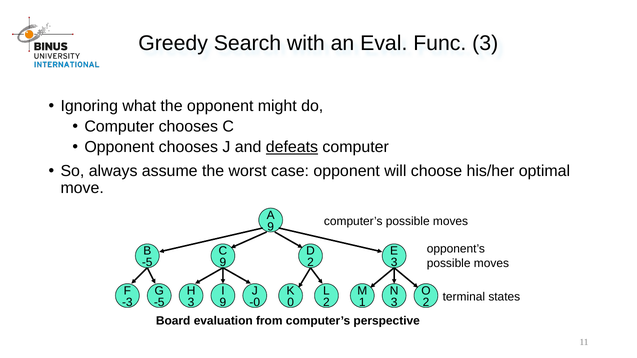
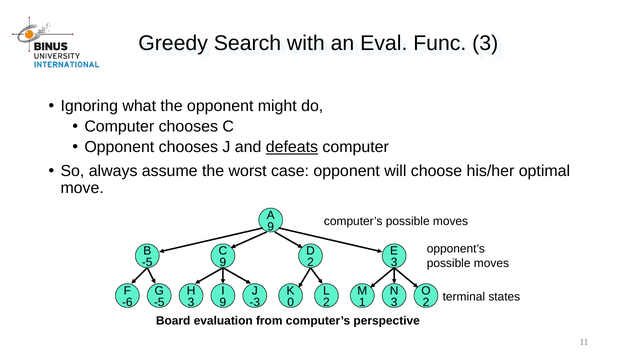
-3: -3 -> -6
-0: -0 -> -3
